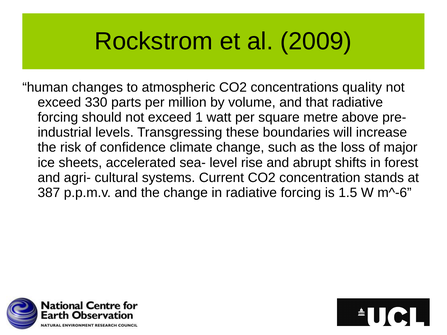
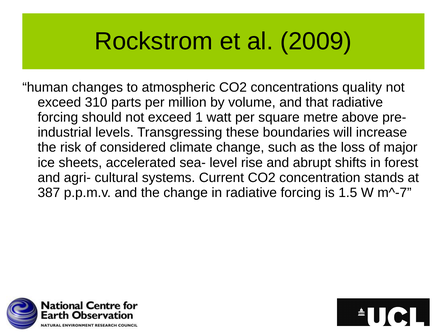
330: 330 -> 310
confidence: confidence -> considered
m^-6: m^-6 -> m^-7
